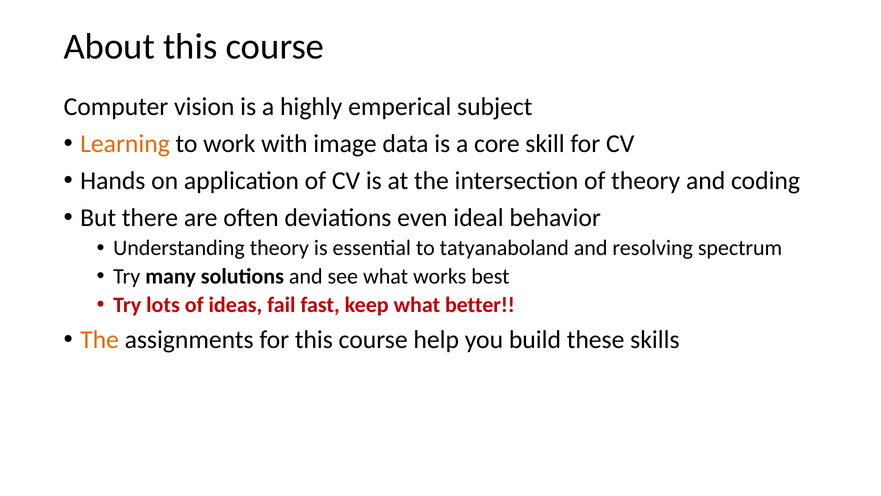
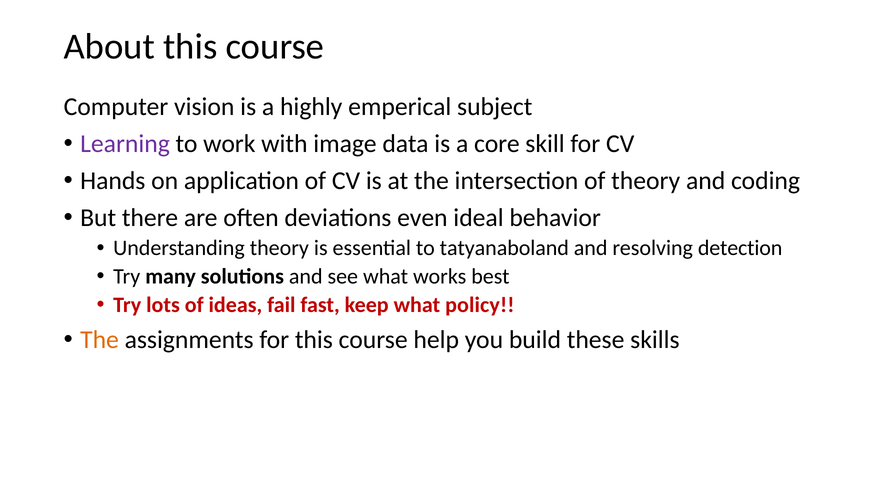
Learning colour: orange -> purple
spectrum: spectrum -> detection
better: better -> policy
